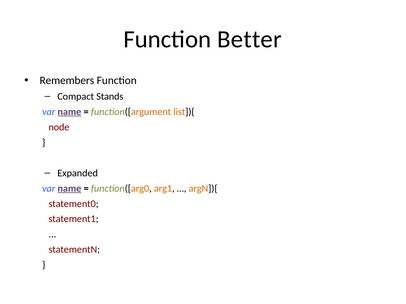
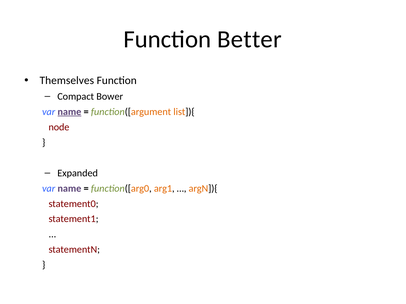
Remembers: Remembers -> Themselves
Stands: Stands -> Bower
name at (69, 189) underline: present -> none
